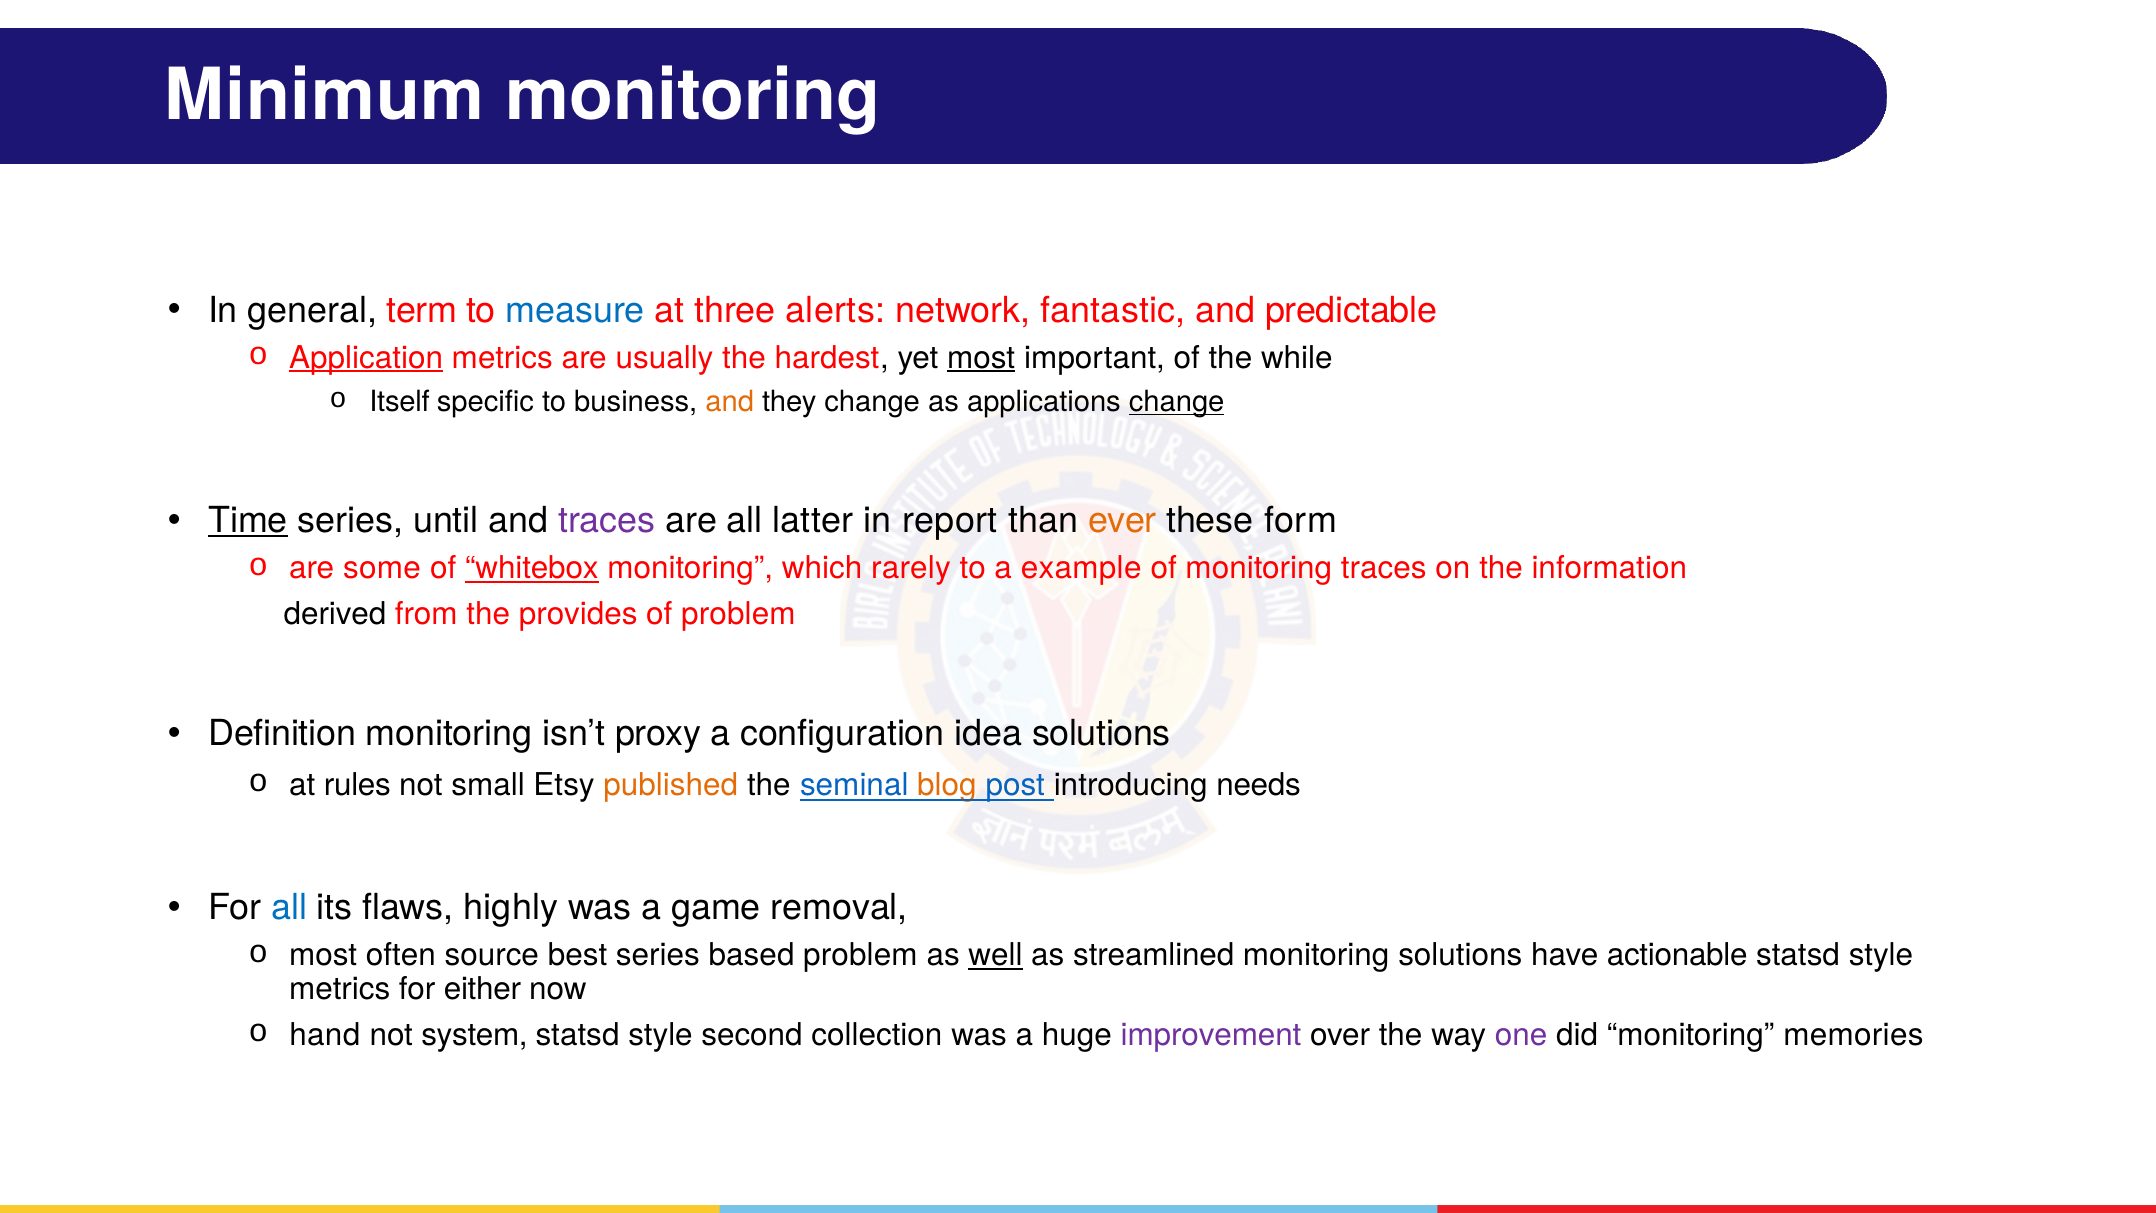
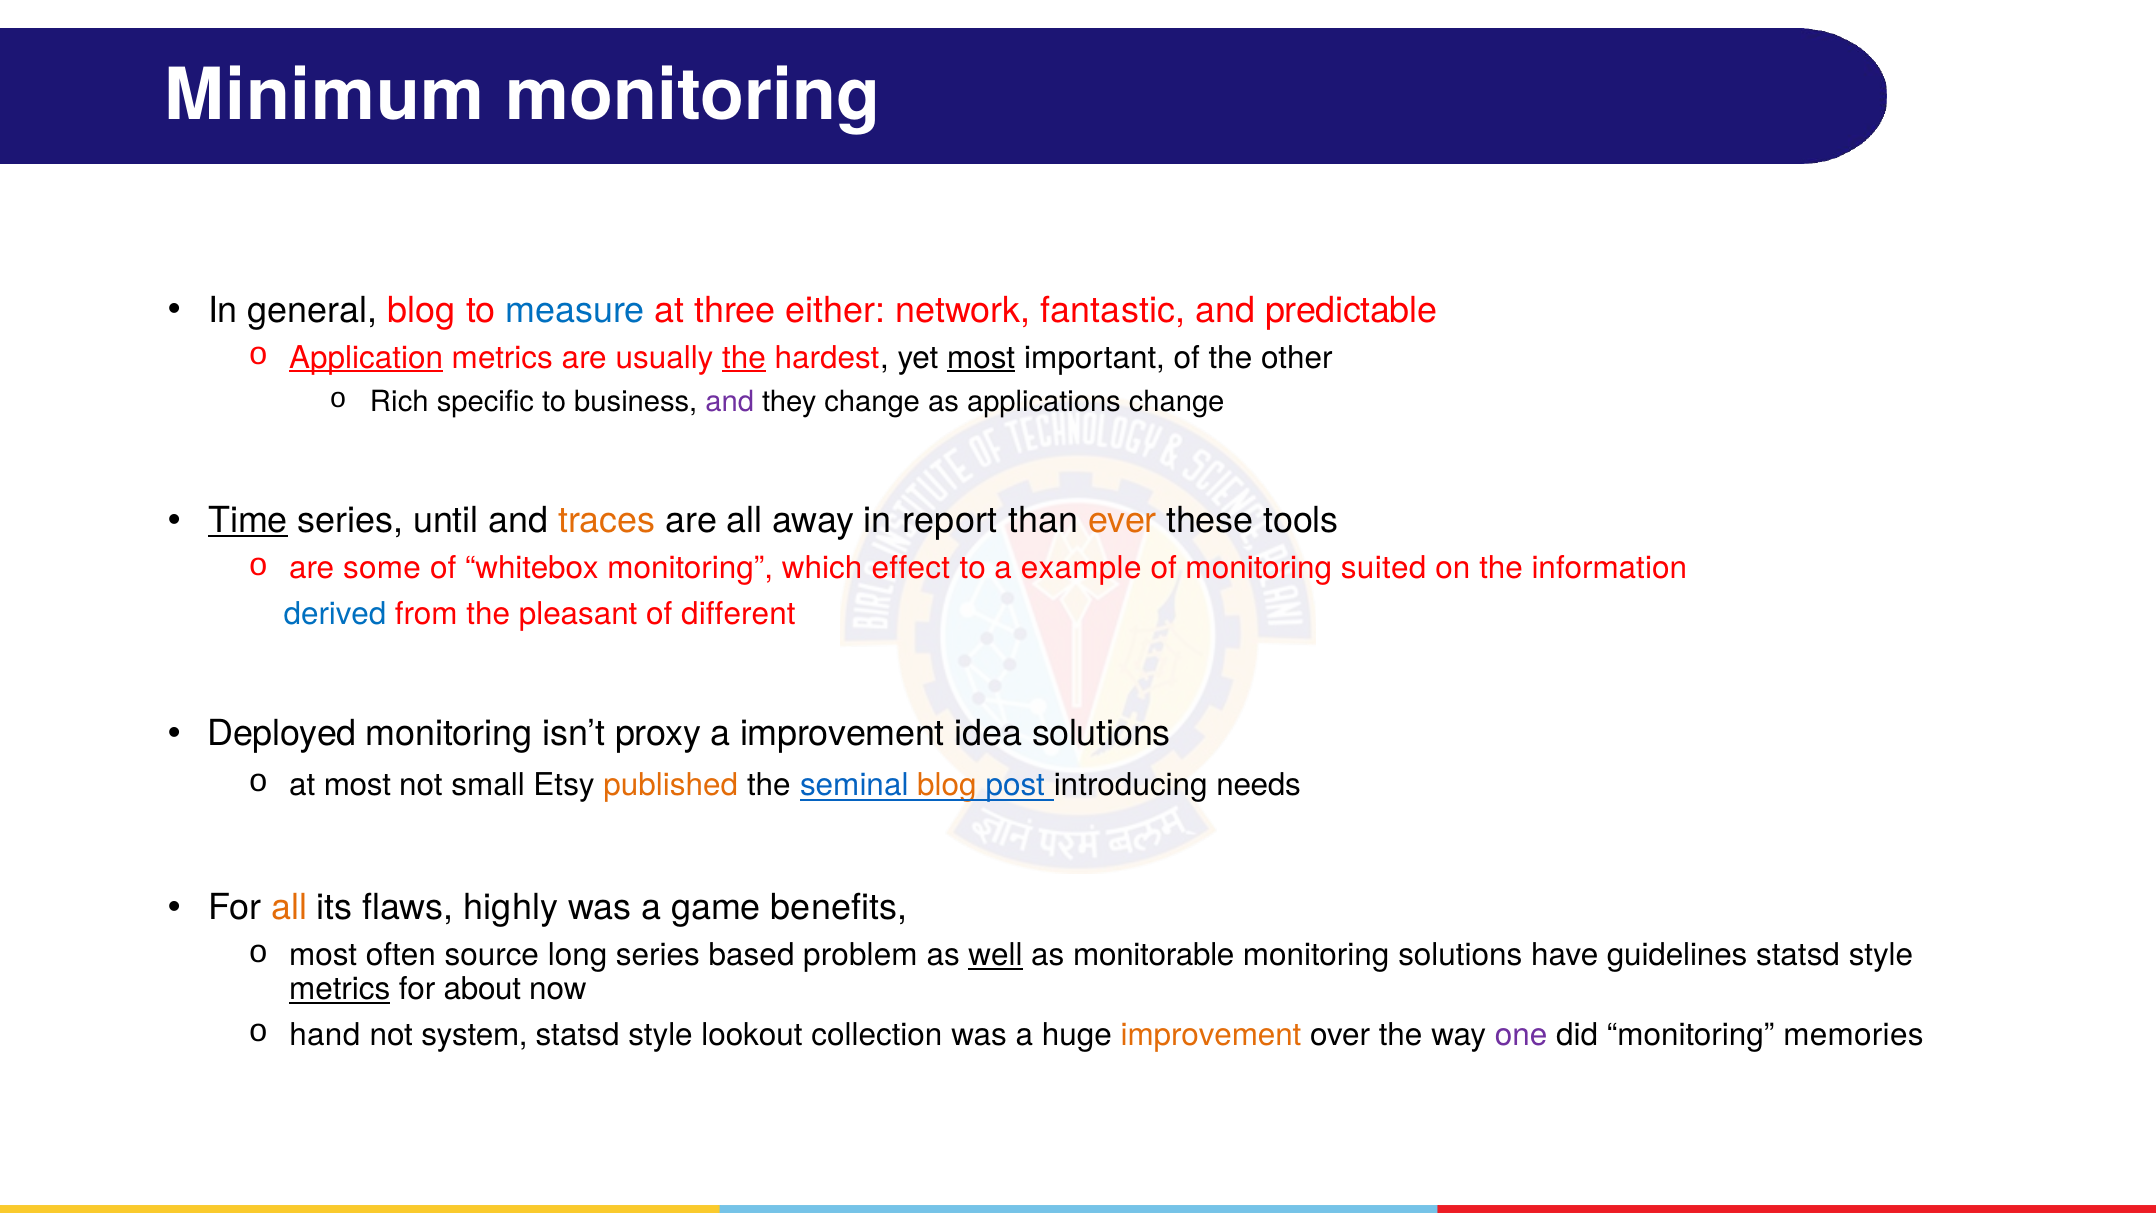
general term: term -> blog
alerts: alerts -> either
the at (744, 358) underline: none -> present
while: while -> other
Itself: Itself -> Rich
and at (730, 402) colour: orange -> purple
change at (1177, 402) underline: present -> none
traces at (607, 521) colour: purple -> orange
latter: latter -> away
form: form -> tools
whitebox underline: present -> none
rarely: rarely -> effect
monitoring traces: traces -> suited
derived colour: black -> blue
provides: provides -> pleasant
of problem: problem -> different
Definition: Definition -> Deployed
a configuration: configuration -> improvement
at rules: rules -> most
all at (289, 908) colour: blue -> orange
removal: removal -> benefits
best: best -> long
streamlined: streamlined -> monitorable
actionable: actionable -> guidelines
metrics at (340, 989) underline: none -> present
either: either -> about
second: second -> lookout
improvement at (1211, 1035) colour: purple -> orange
